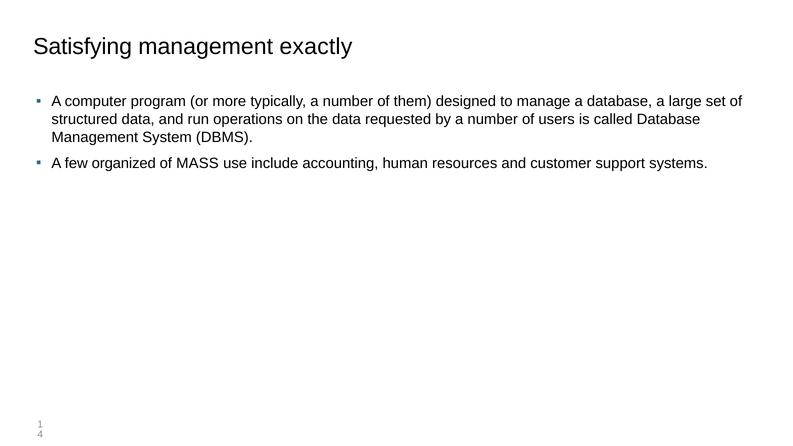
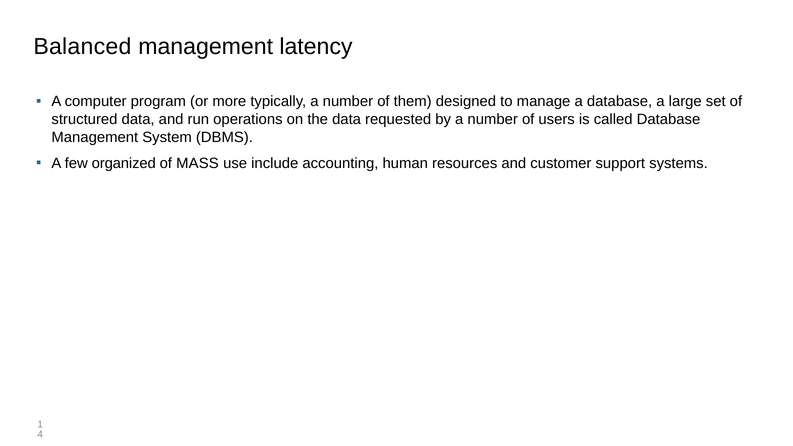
Satisfying: Satisfying -> Balanced
exactly: exactly -> latency
